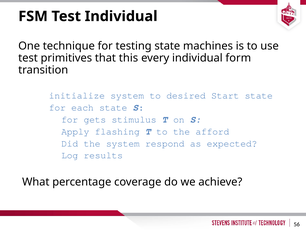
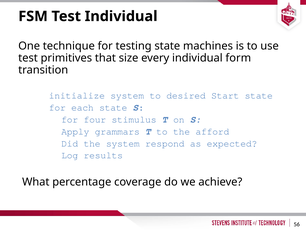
this: this -> size
gets: gets -> four
flashing: flashing -> grammars
